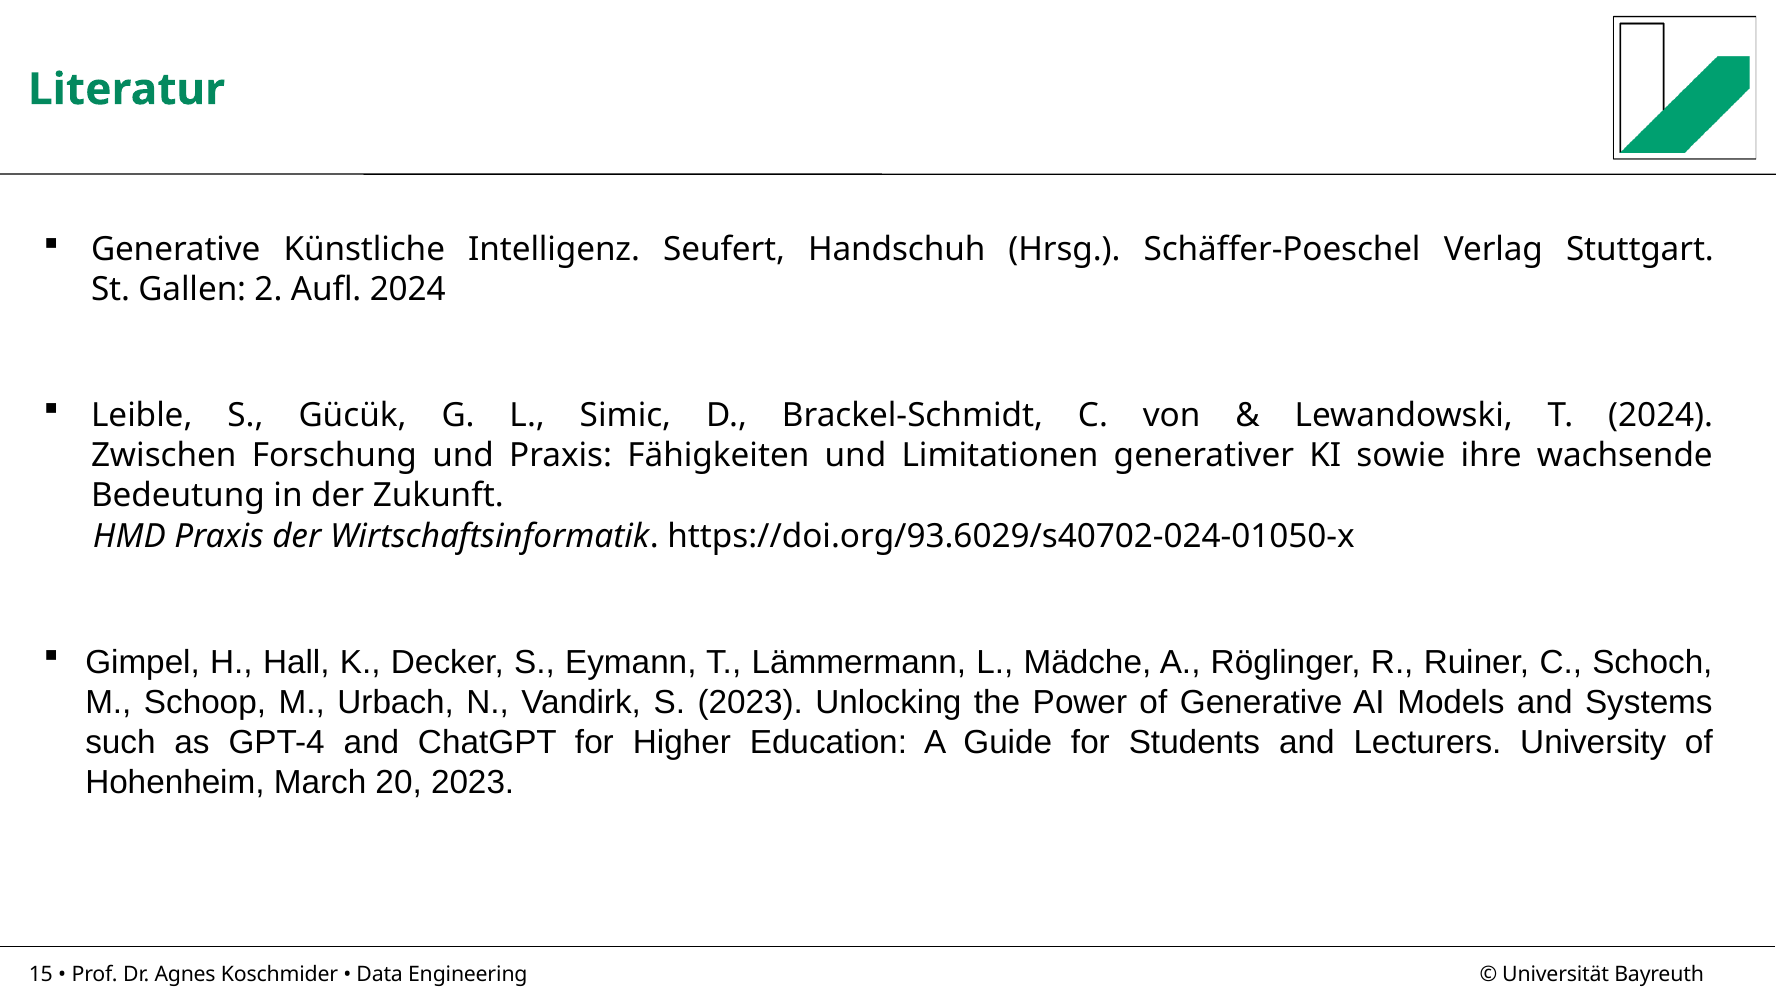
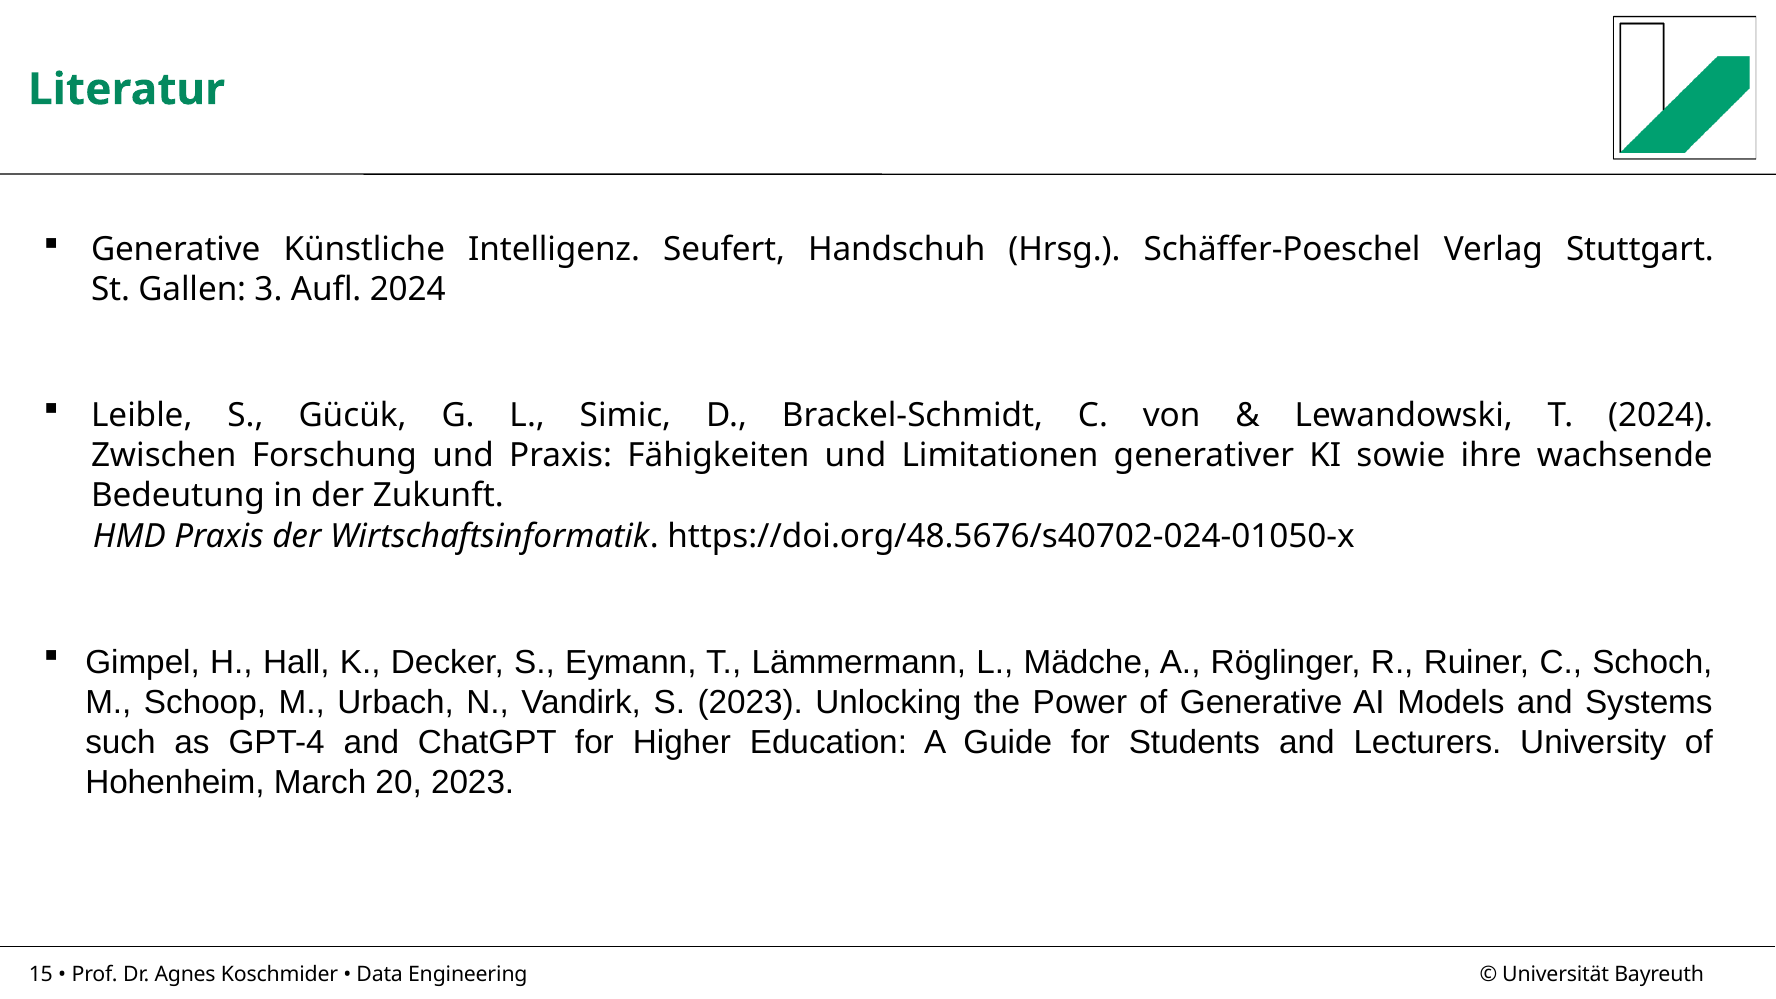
2: 2 -> 3
https://doi.org/93.6029/s40702-024-01050-x: https://doi.org/93.6029/s40702-024-01050-x -> https://doi.org/48.5676/s40702-024-01050-x
